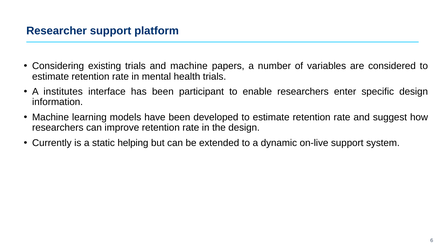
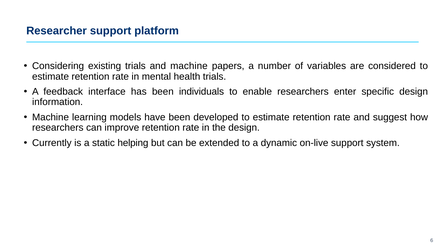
institutes: institutes -> feedback
participant: participant -> individuals
